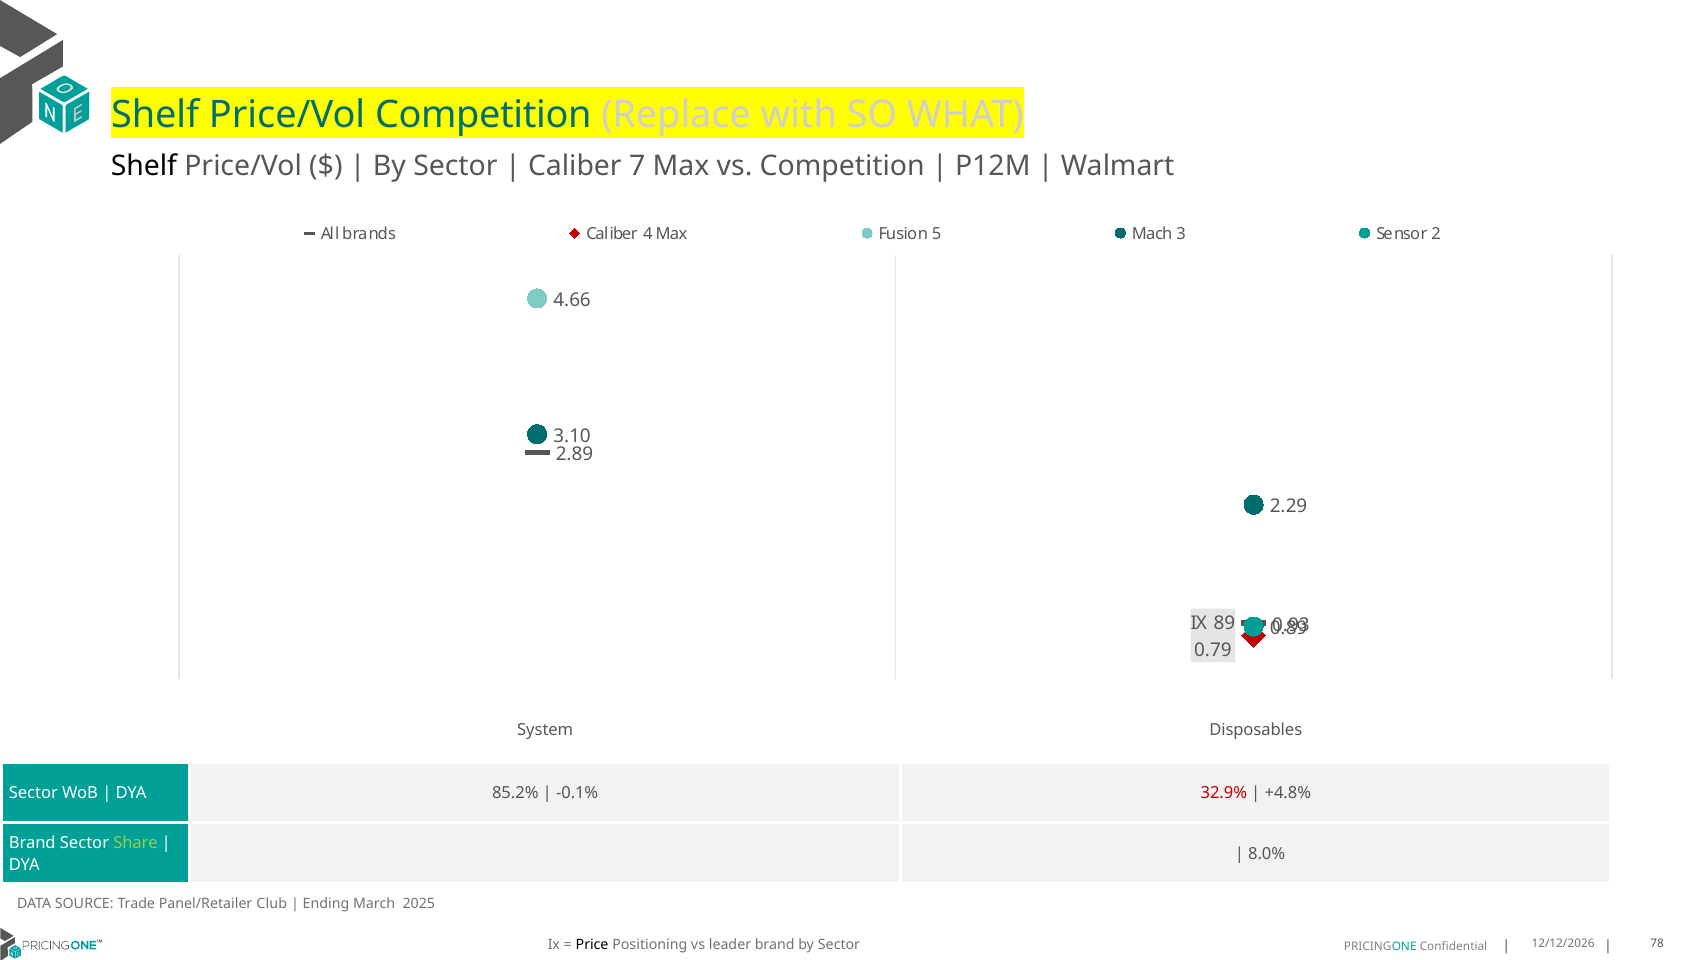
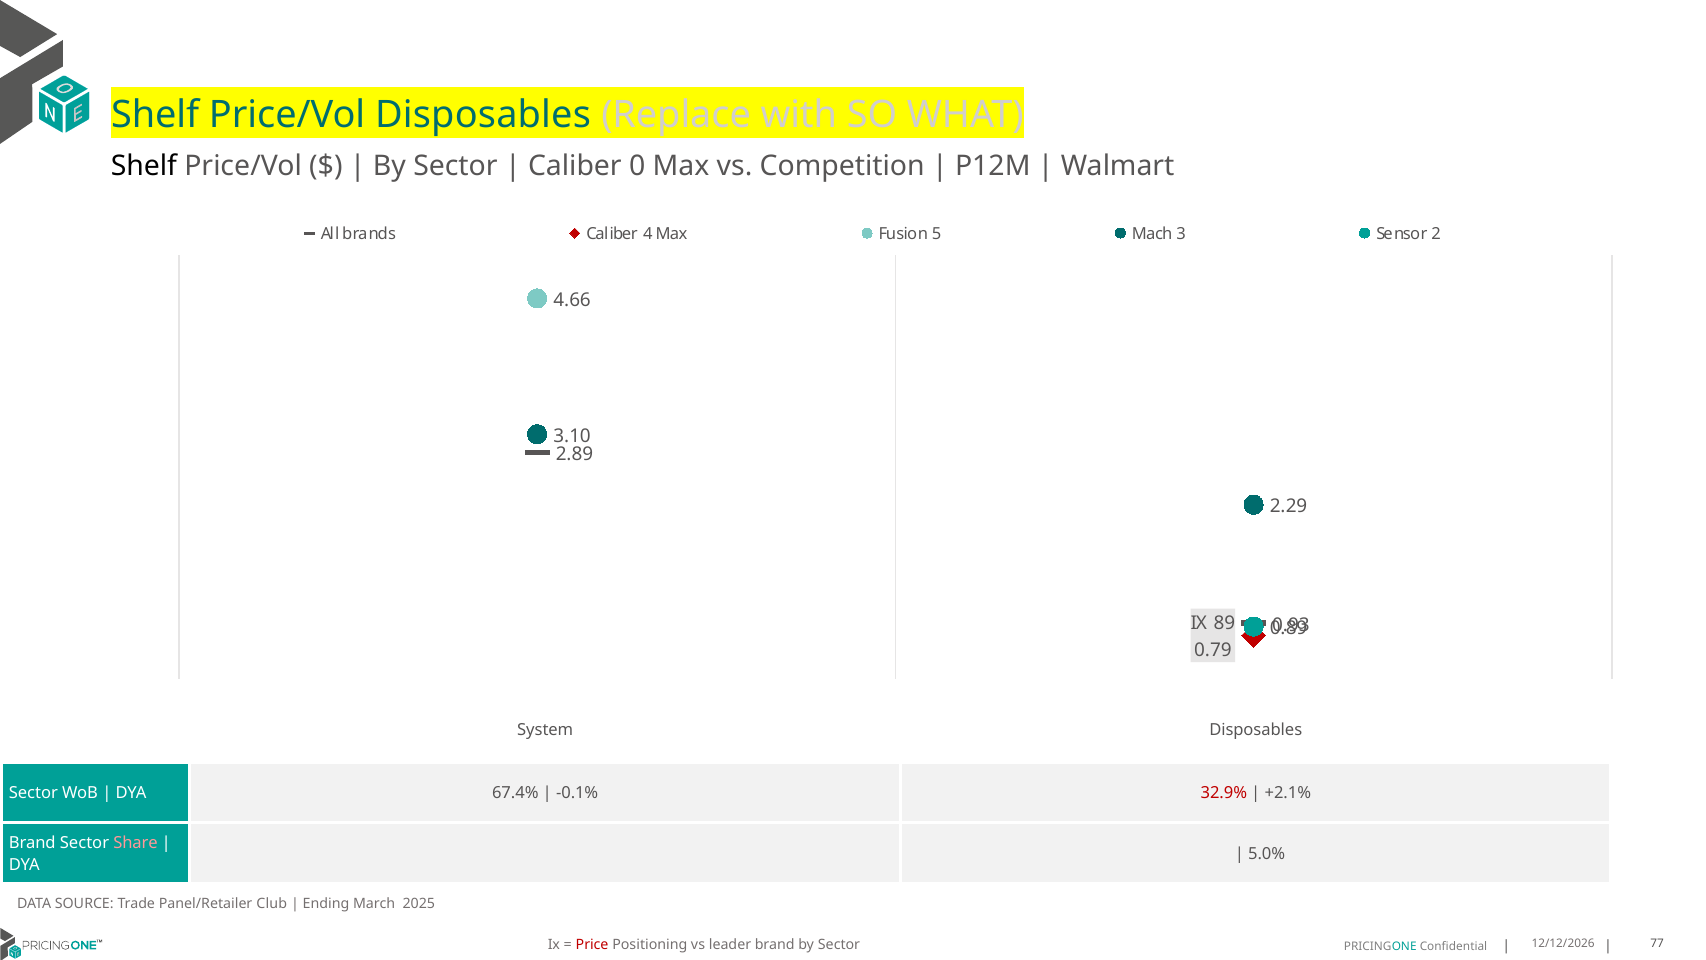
Price/Vol Competition: Competition -> Disposables
7: 7 -> 0
85.2%: 85.2% -> 67.4%
+4.8%: +4.8% -> +2.1%
Share colour: light green -> pink
8.0%: 8.0% -> 5.0%
Price colour: black -> red
78: 78 -> 77
